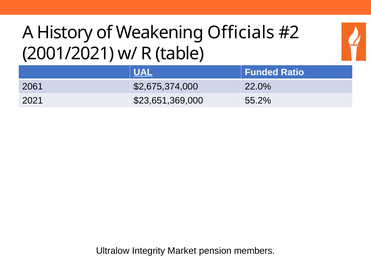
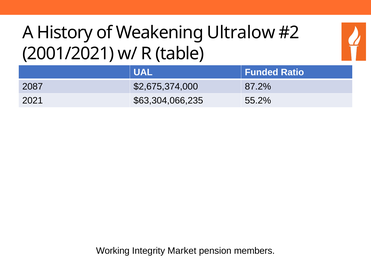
Officials: Officials -> Ultralow
UAL underline: present -> none
2061: 2061 -> 2087
22.0%: 22.0% -> 87.2%
$23,651,369,000: $23,651,369,000 -> $63,304,066,235
Ultralow: Ultralow -> Working
